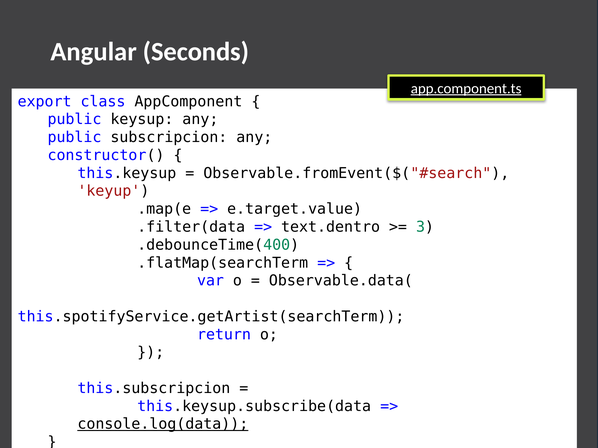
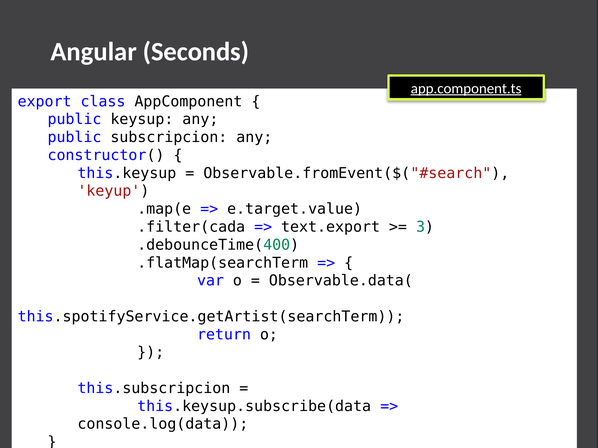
.filter(data: .filter(data -> .filter(cada
text.dentro: text.dentro -> text.export
console.log(data underline: present -> none
